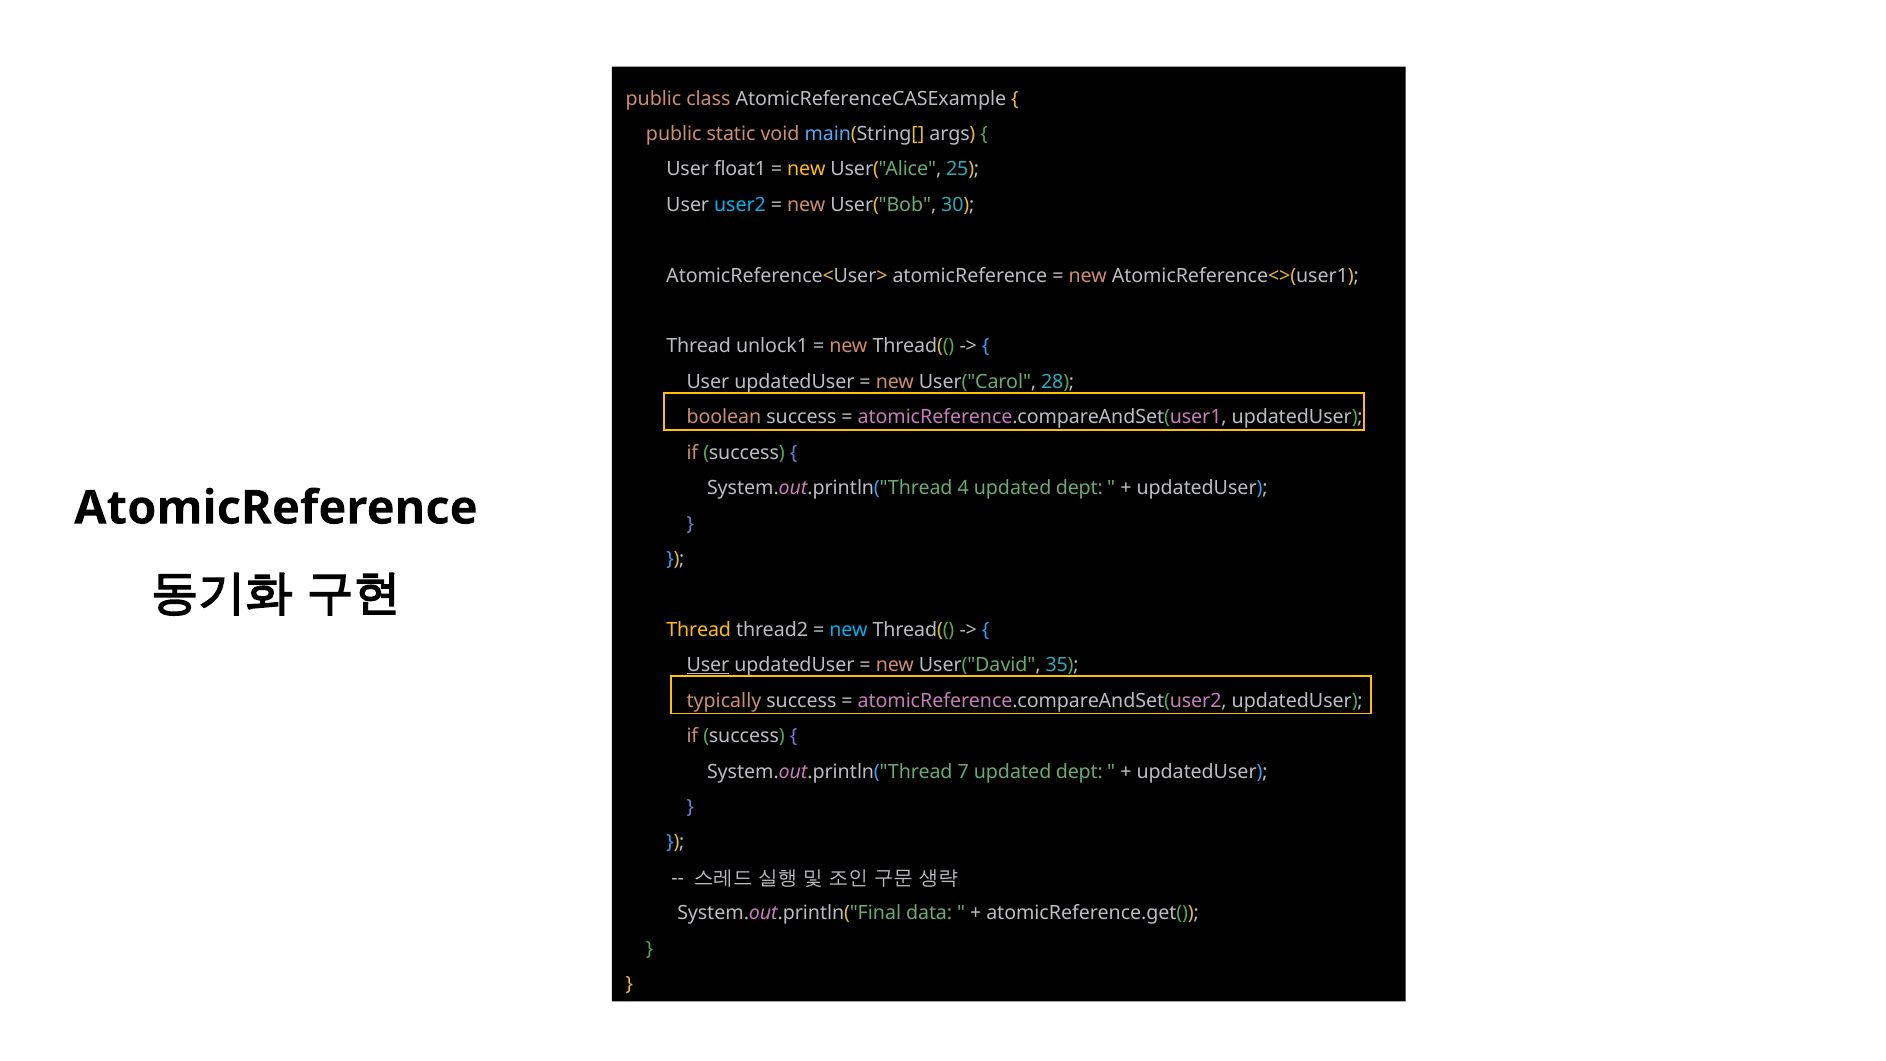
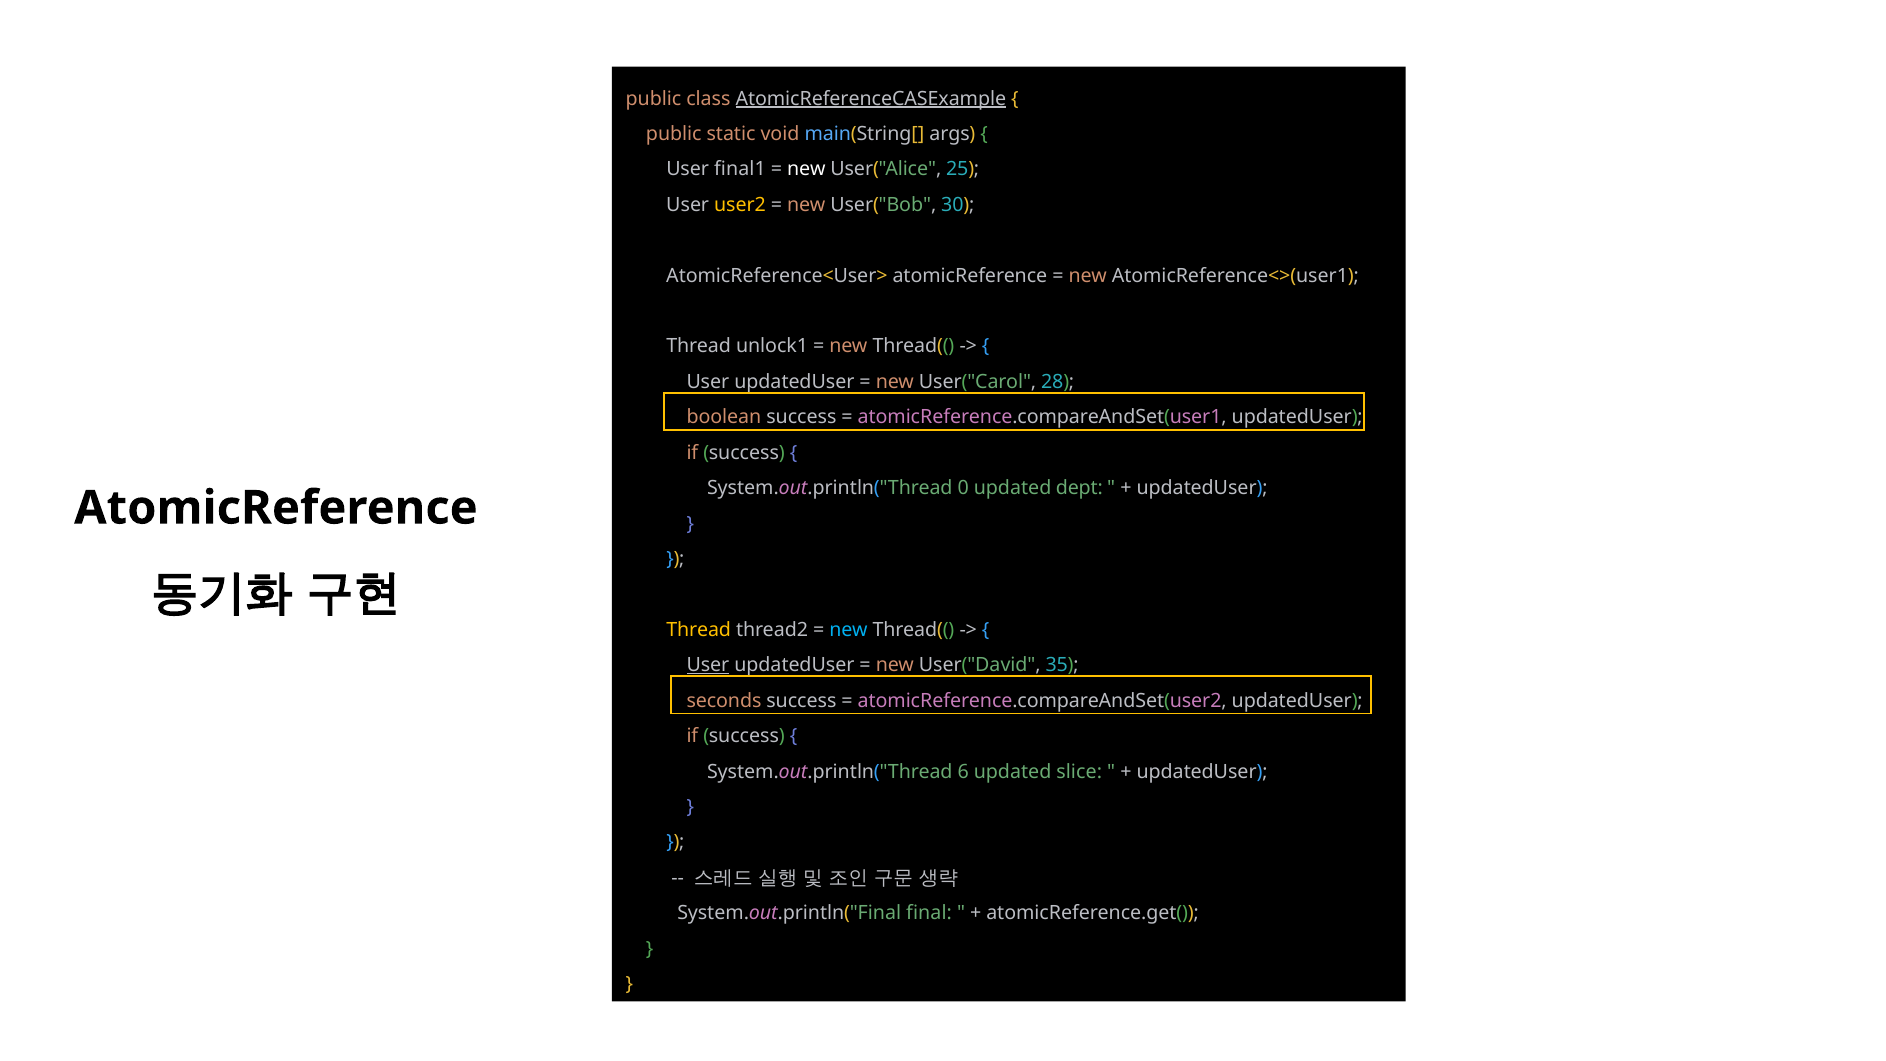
AtomicReferenceCASExample underline: none -> present
float1: float1 -> final1
new at (806, 169) colour: yellow -> white
user2 colour: light blue -> yellow
4: 4 -> 0
typically: typically -> seconds
7: 7 -> 6
dept at (1079, 771): dept -> slice
data: data -> final
